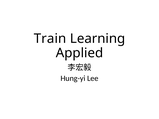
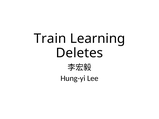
Applied: Applied -> Deletes
